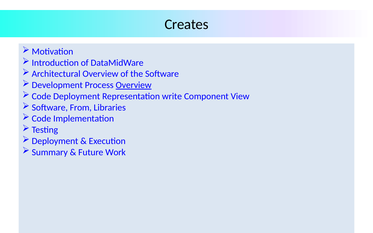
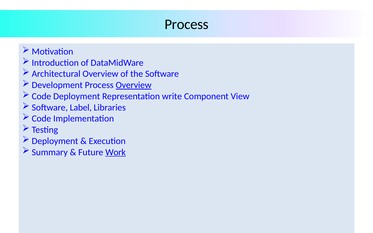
Creates at (187, 24): Creates -> Process
From: From -> Label
Work underline: none -> present
